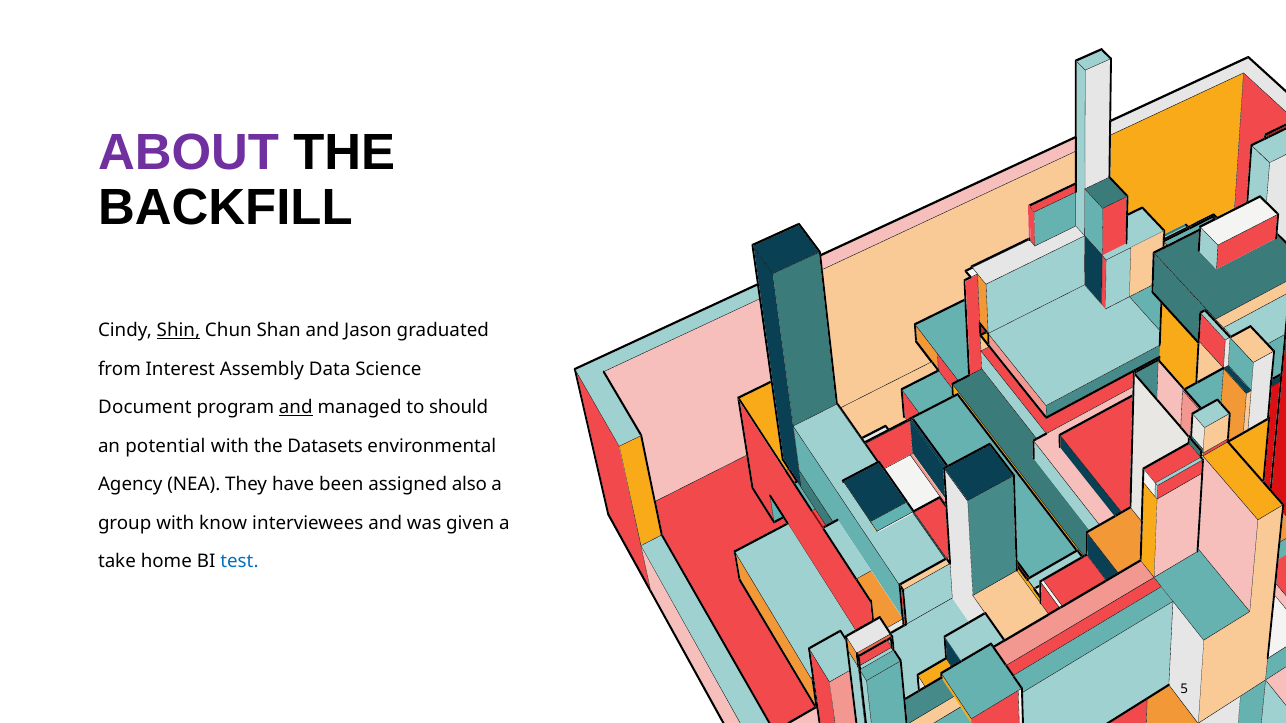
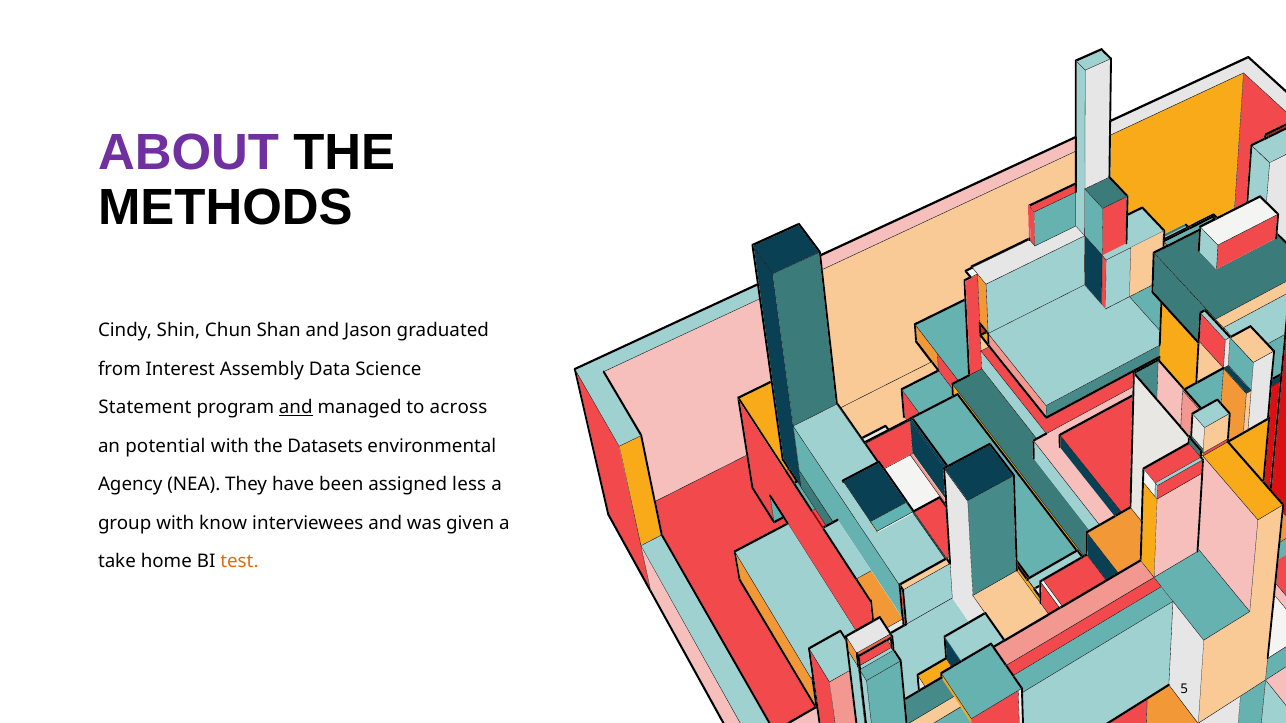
BACKFILL: BACKFILL -> METHODS
Shin underline: present -> none
Document: Document -> Statement
should: should -> across
also: also -> less
test colour: blue -> orange
